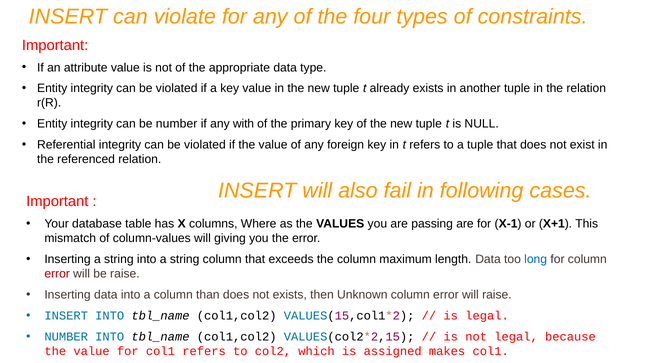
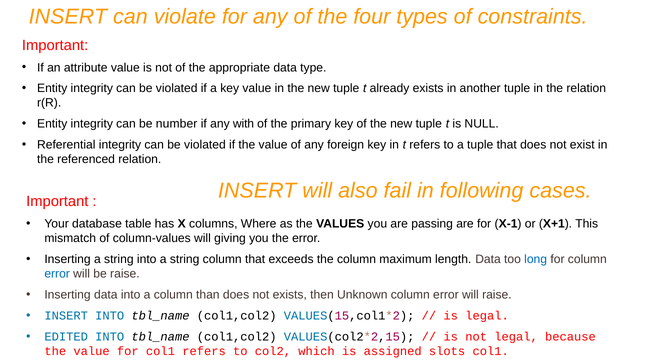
error at (57, 274) colour: red -> blue
NUMBER at (66, 336): NUMBER -> EDITED
makes: makes -> slots
